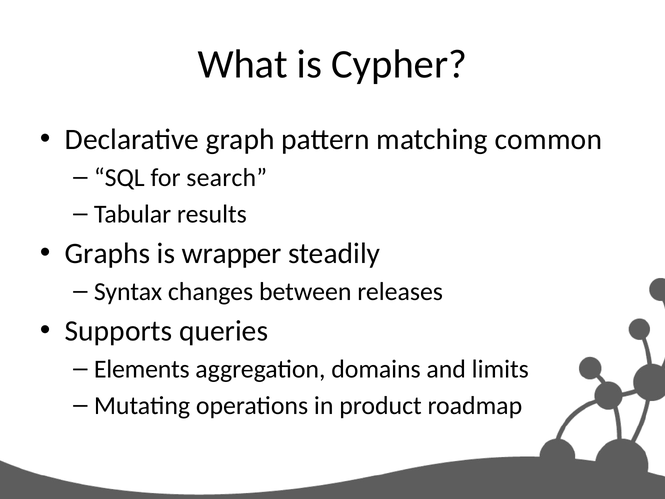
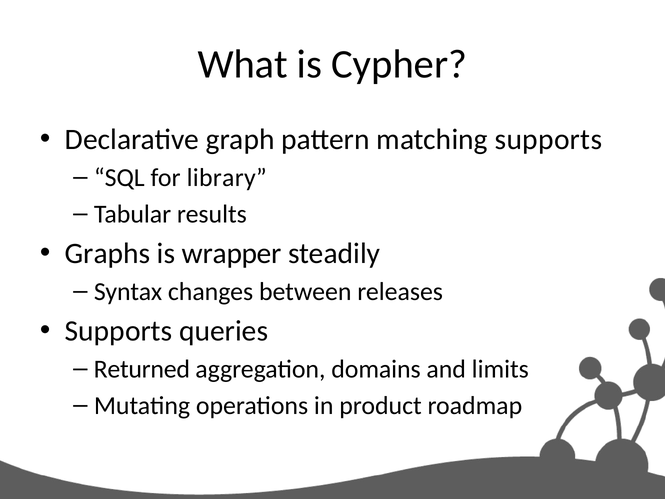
matching common: common -> supports
search: search -> library
Elements: Elements -> Returned
